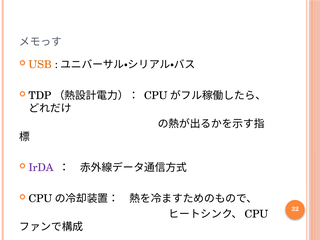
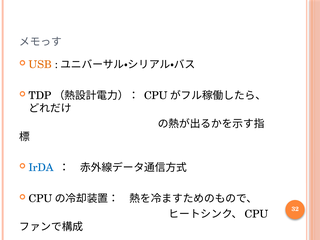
IrDA colour: purple -> blue
